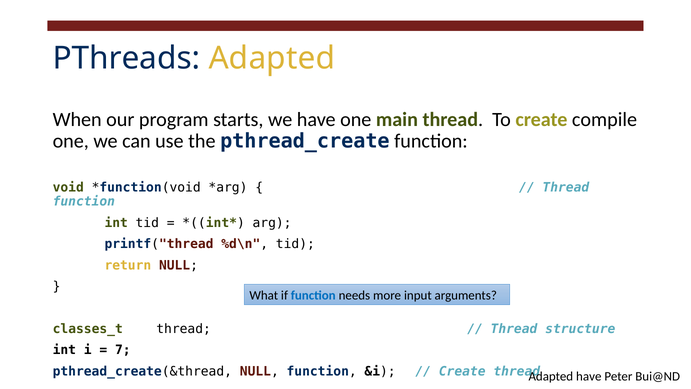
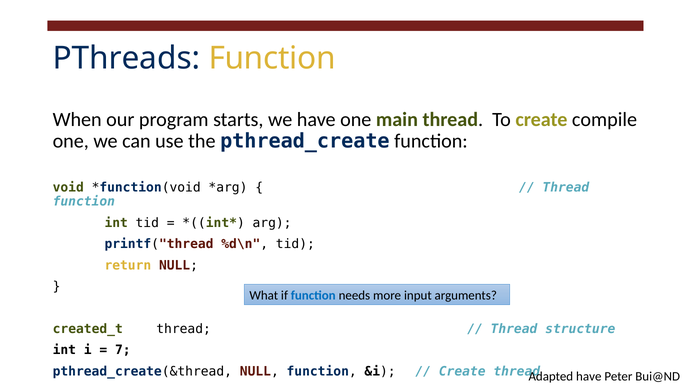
PThreads Adapted: Adapted -> Function
classes_t: classes_t -> created_t
